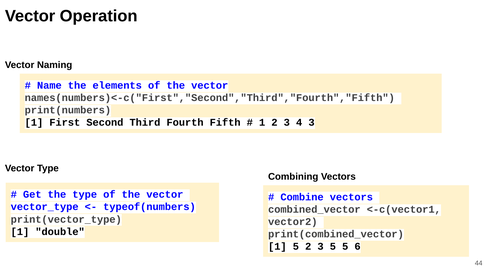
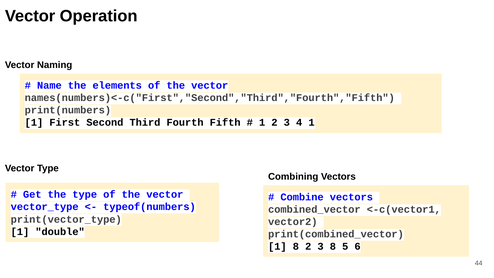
4 3: 3 -> 1
1 5: 5 -> 8
3 5: 5 -> 8
